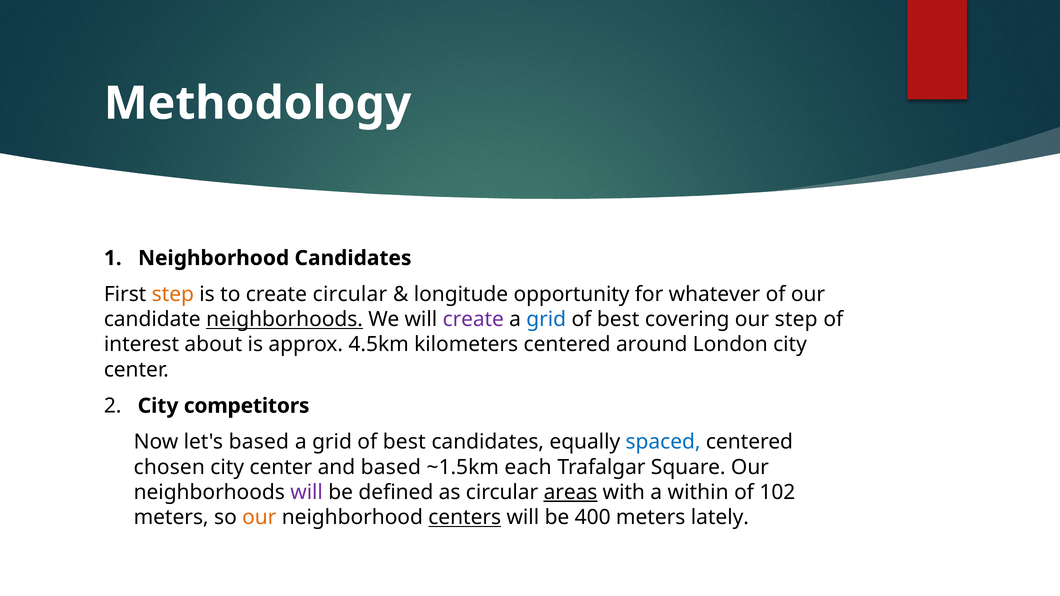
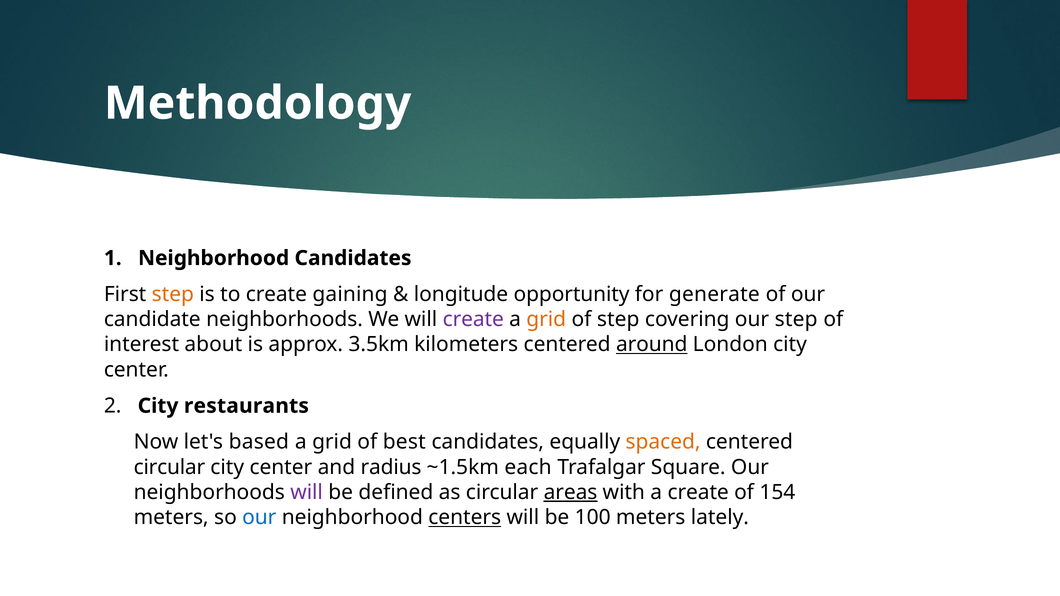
create circular: circular -> gaining
whatever: whatever -> generate
neighborhoods at (285, 320) underline: present -> none
grid at (546, 320) colour: blue -> orange
best at (618, 320): best -> step
4.5km: 4.5km -> 3.5km
around underline: none -> present
competitors: competitors -> restaurants
spaced colour: blue -> orange
chosen at (169, 467): chosen -> circular
and based: based -> radius
a within: within -> create
102: 102 -> 154
our at (259, 518) colour: orange -> blue
400: 400 -> 100
